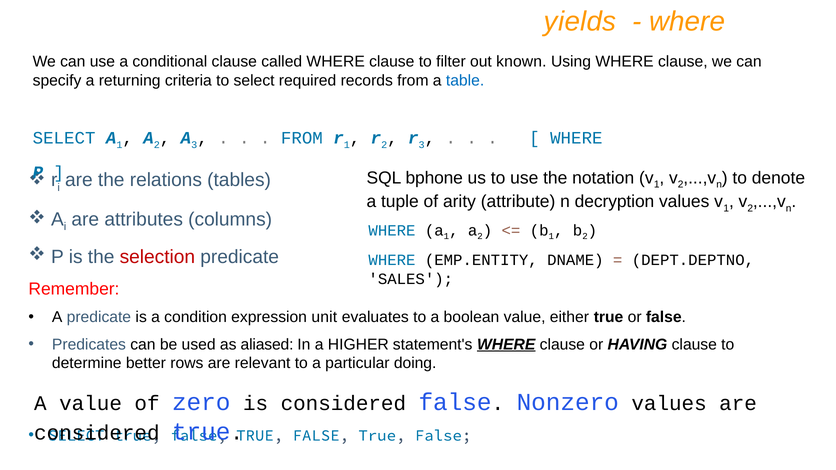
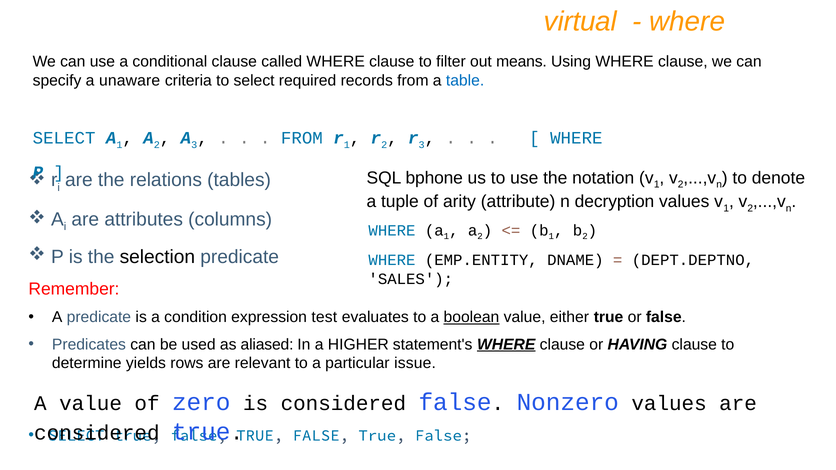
yields: yields -> virtual
known: known -> means
returning: returning -> unaware
selection colour: red -> black
unit: unit -> test
boolean underline: none -> present
better: better -> yields
doing: doing -> issue
